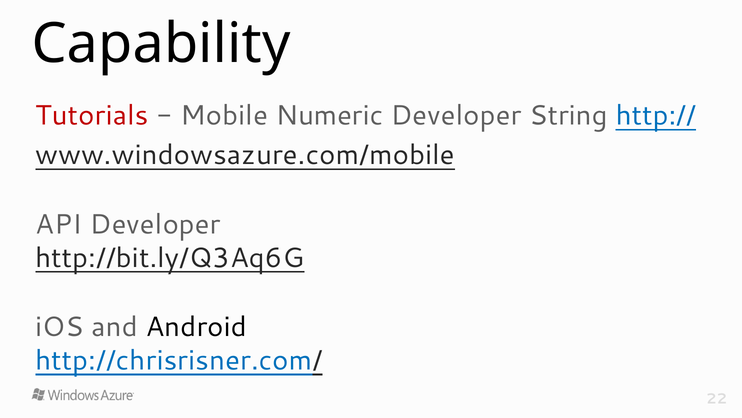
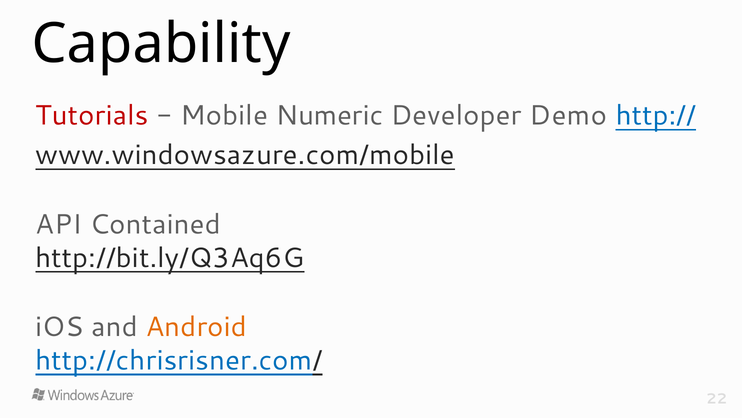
String: String -> Demo
API Developer: Developer -> Contained
Android colour: black -> orange
